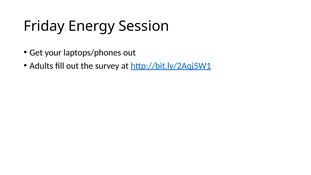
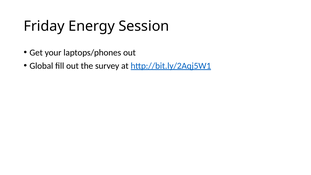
Adults: Adults -> Global
